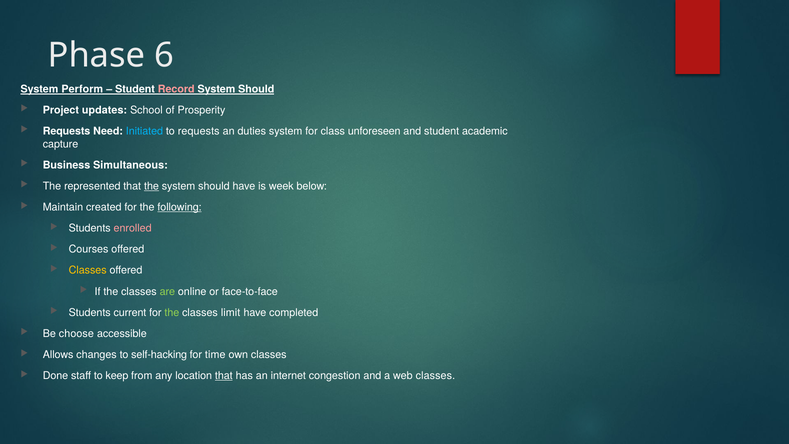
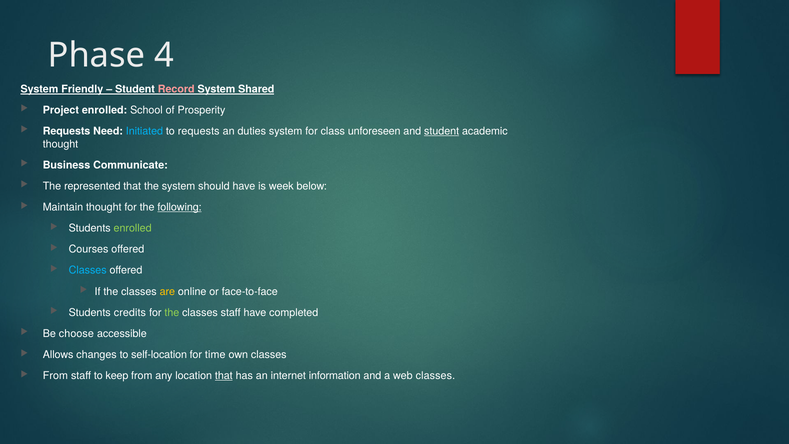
6: 6 -> 4
Perform: Perform -> Friendly
Should at (256, 89): Should -> Shared
Project updates: updates -> enrolled
student at (442, 131) underline: none -> present
capture at (61, 144): capture -> thought
Simultaneous: Simultaneous -> Communicate
the at (151, 186) underline: present -> none
Maintain created: created -> thought
enrolled at (133, 228) colour: pink -> light green
Classes at (88, 270) colour: yellow -> light blue
are colour: light green -> yellow
current: current -> credits
classes limit: limit -> staff
self-hacking: self-hacking -> self-location
Done at (55, 376): Done -> From
congestion: congestion -> information
